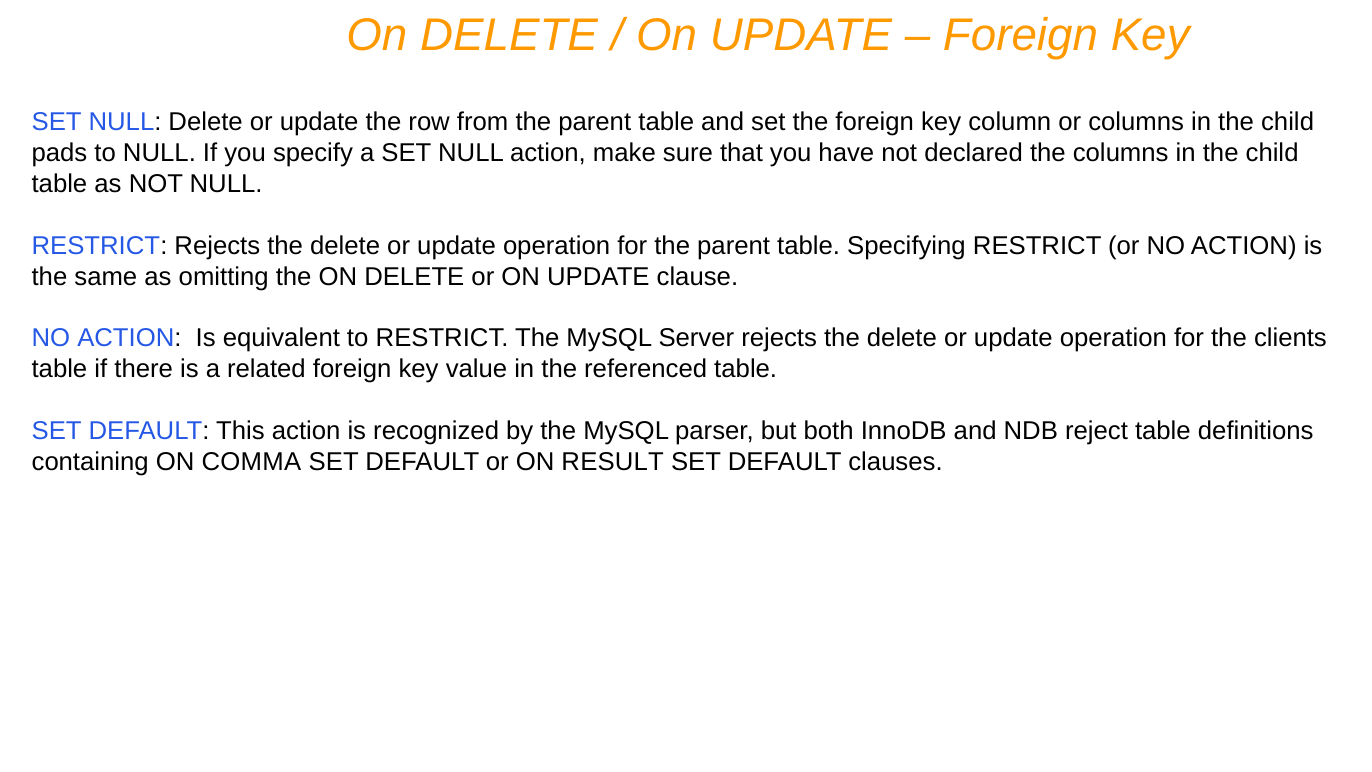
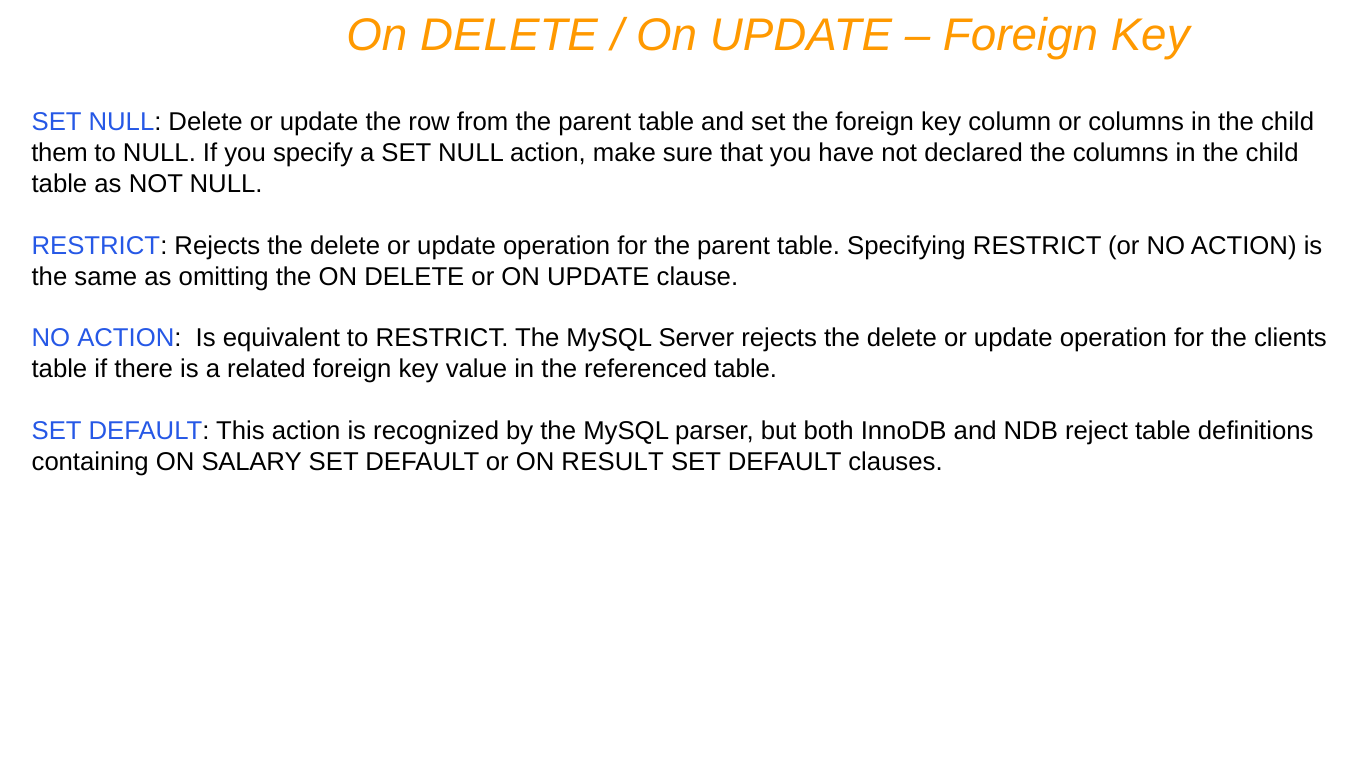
pads: pads -> them
COMMA: COMMA -> SALARY
